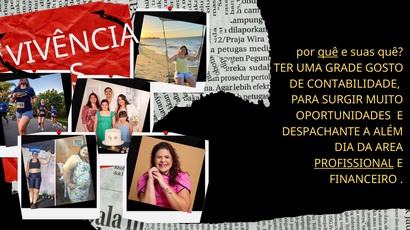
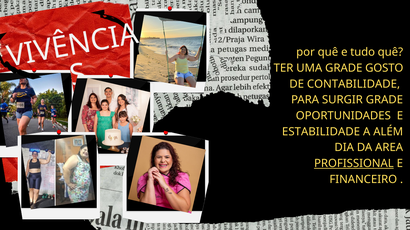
quê at (328, 52) underline: present -> none
suas: suas -> tudo
SURGIR MUITO: MUITO -> GRADE
DESPACHANTE: DESPACHANTE -> ESTABILIDADE
